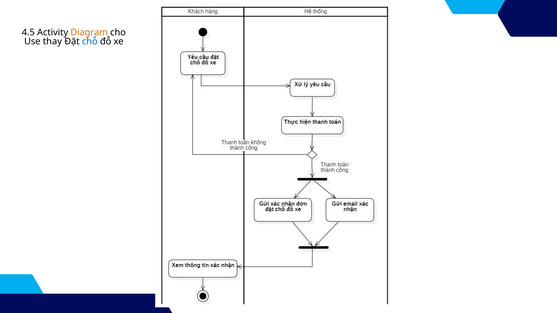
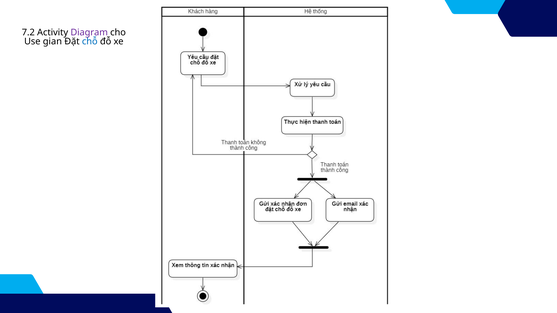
4.5: 4.5 -> 7.2
Diagram colour: orange -> purple
thay: thay -> gian
